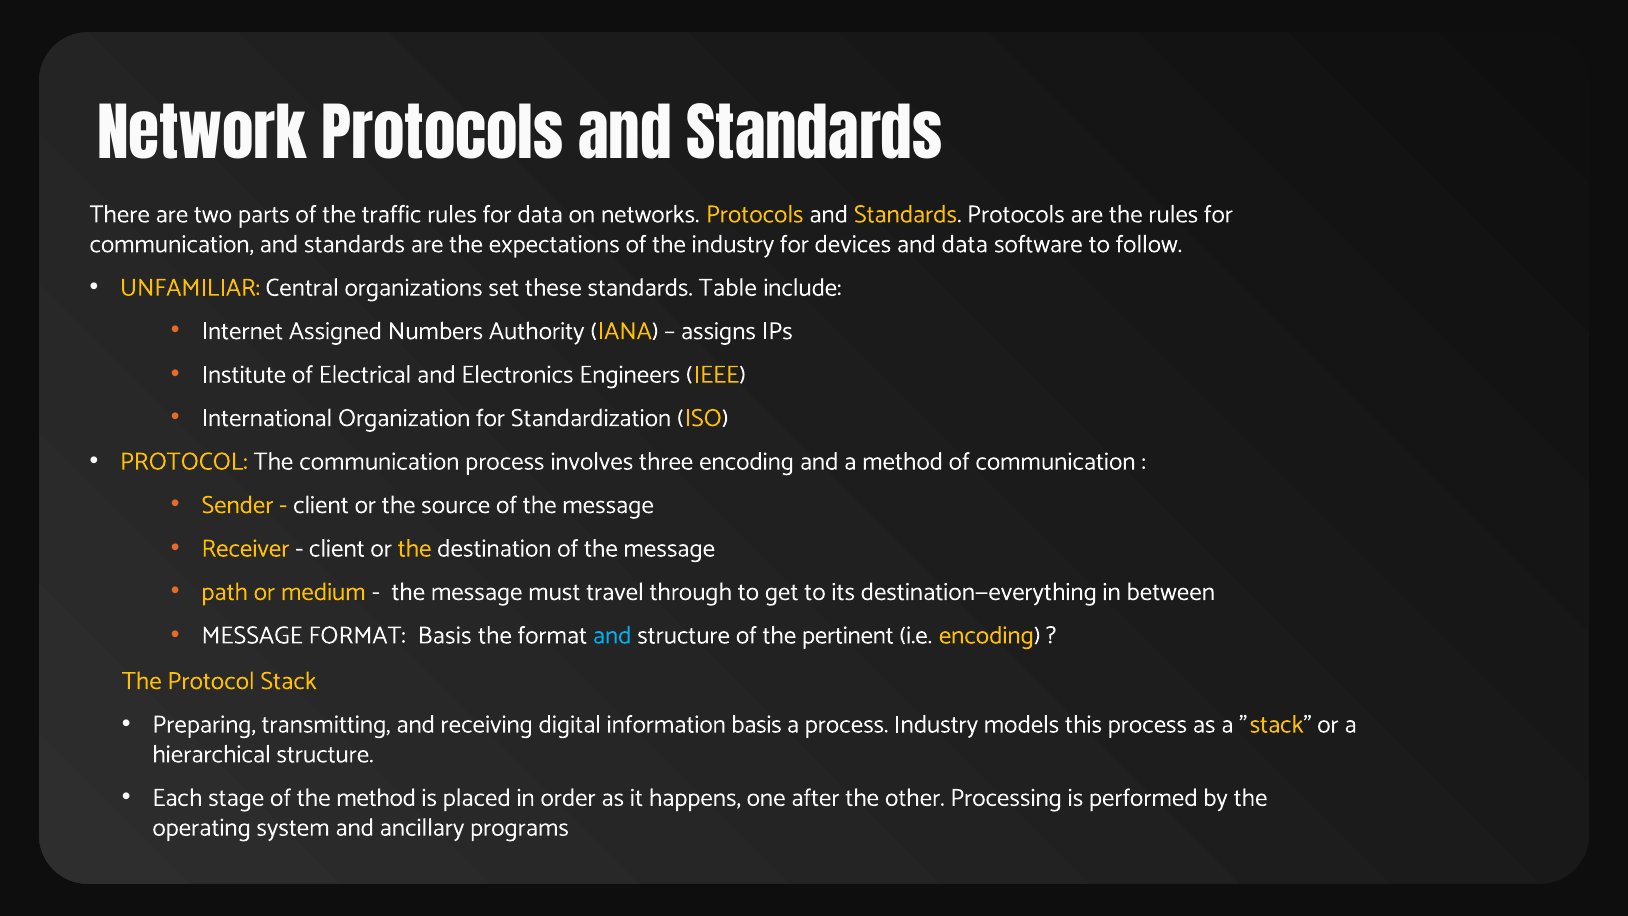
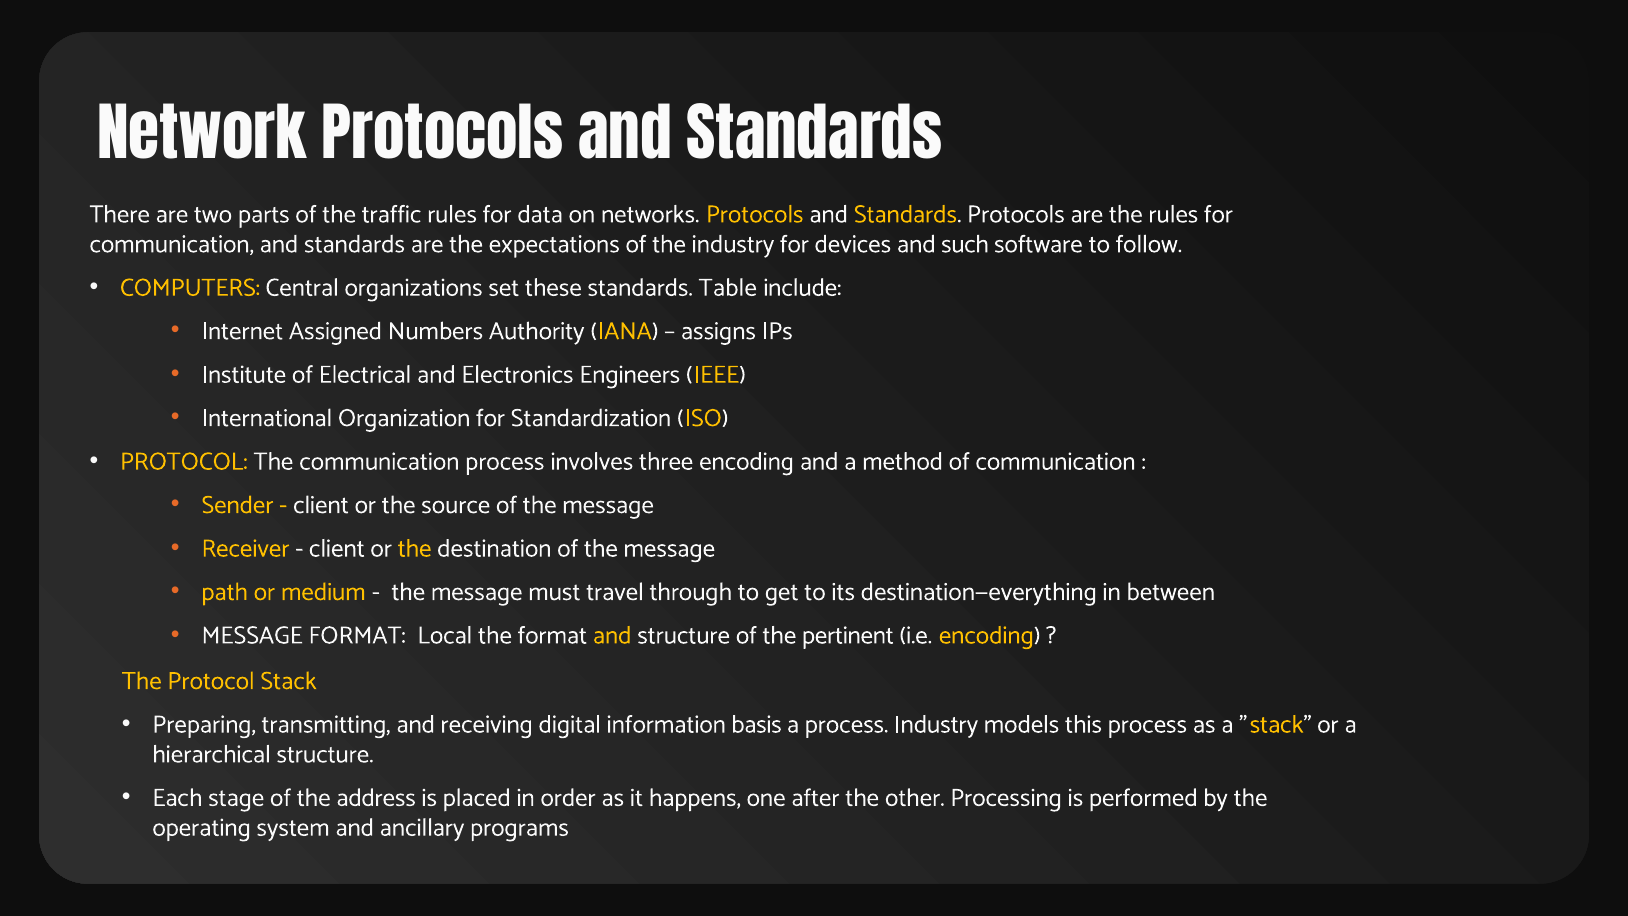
and data: data -> such
UNFAMILIAR: UNFAMILIAR -> COMPUTERS
FORMAT Basis: Basis -> Local
and at (612, 635) colour: light blue -> yellow
the method: method -> address
